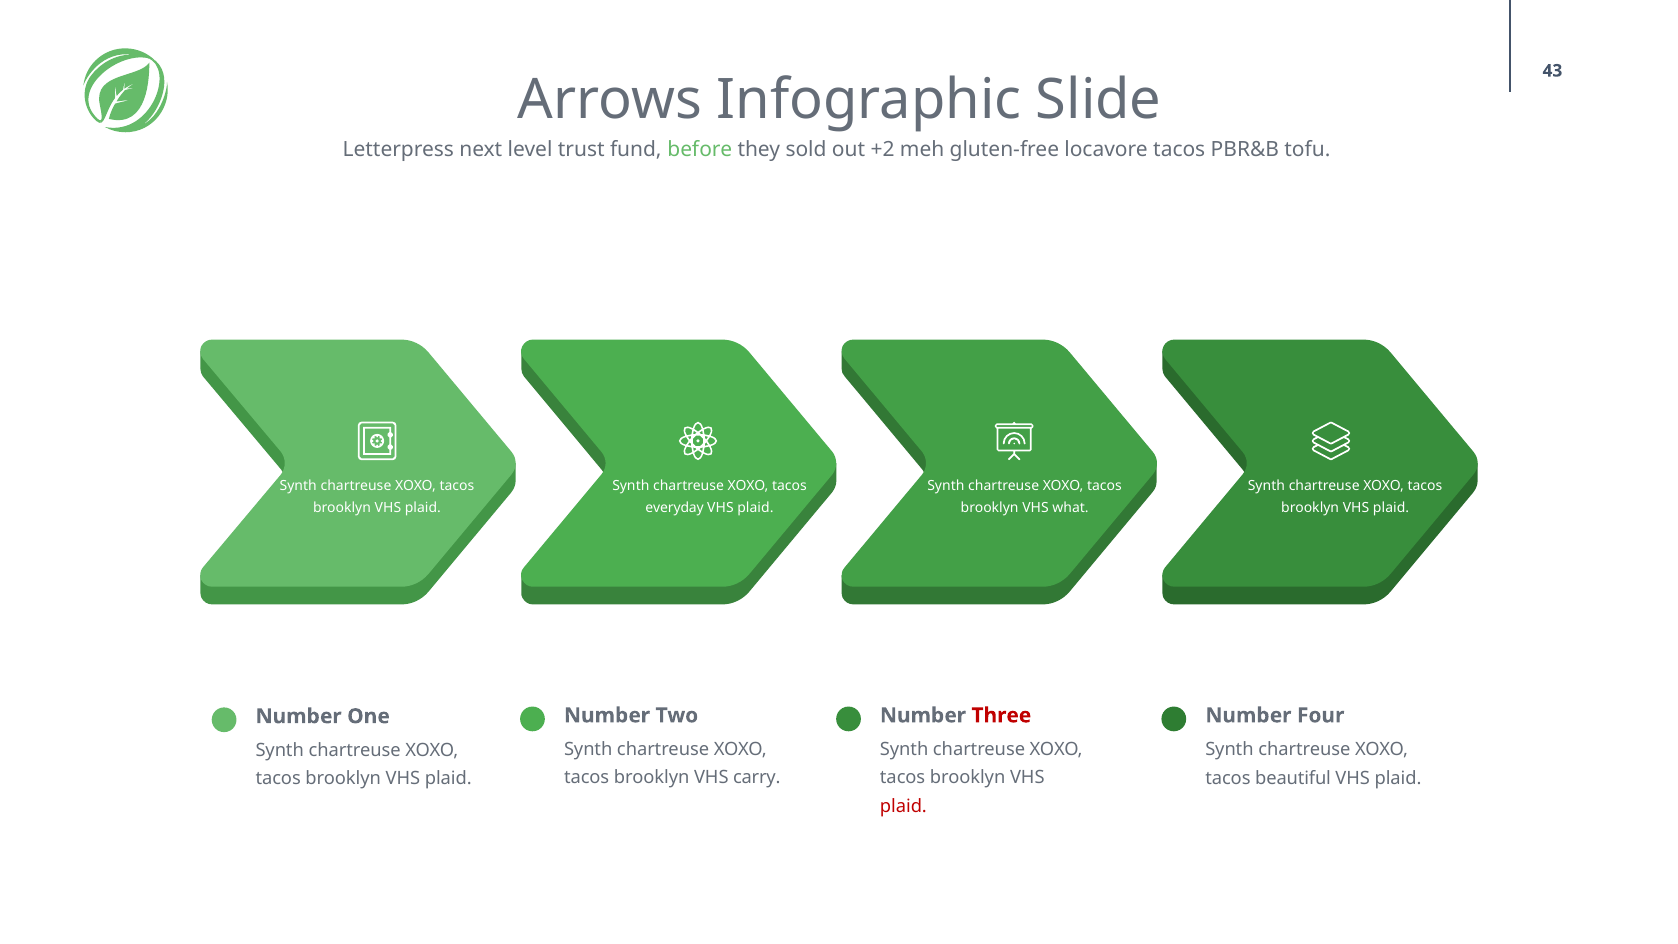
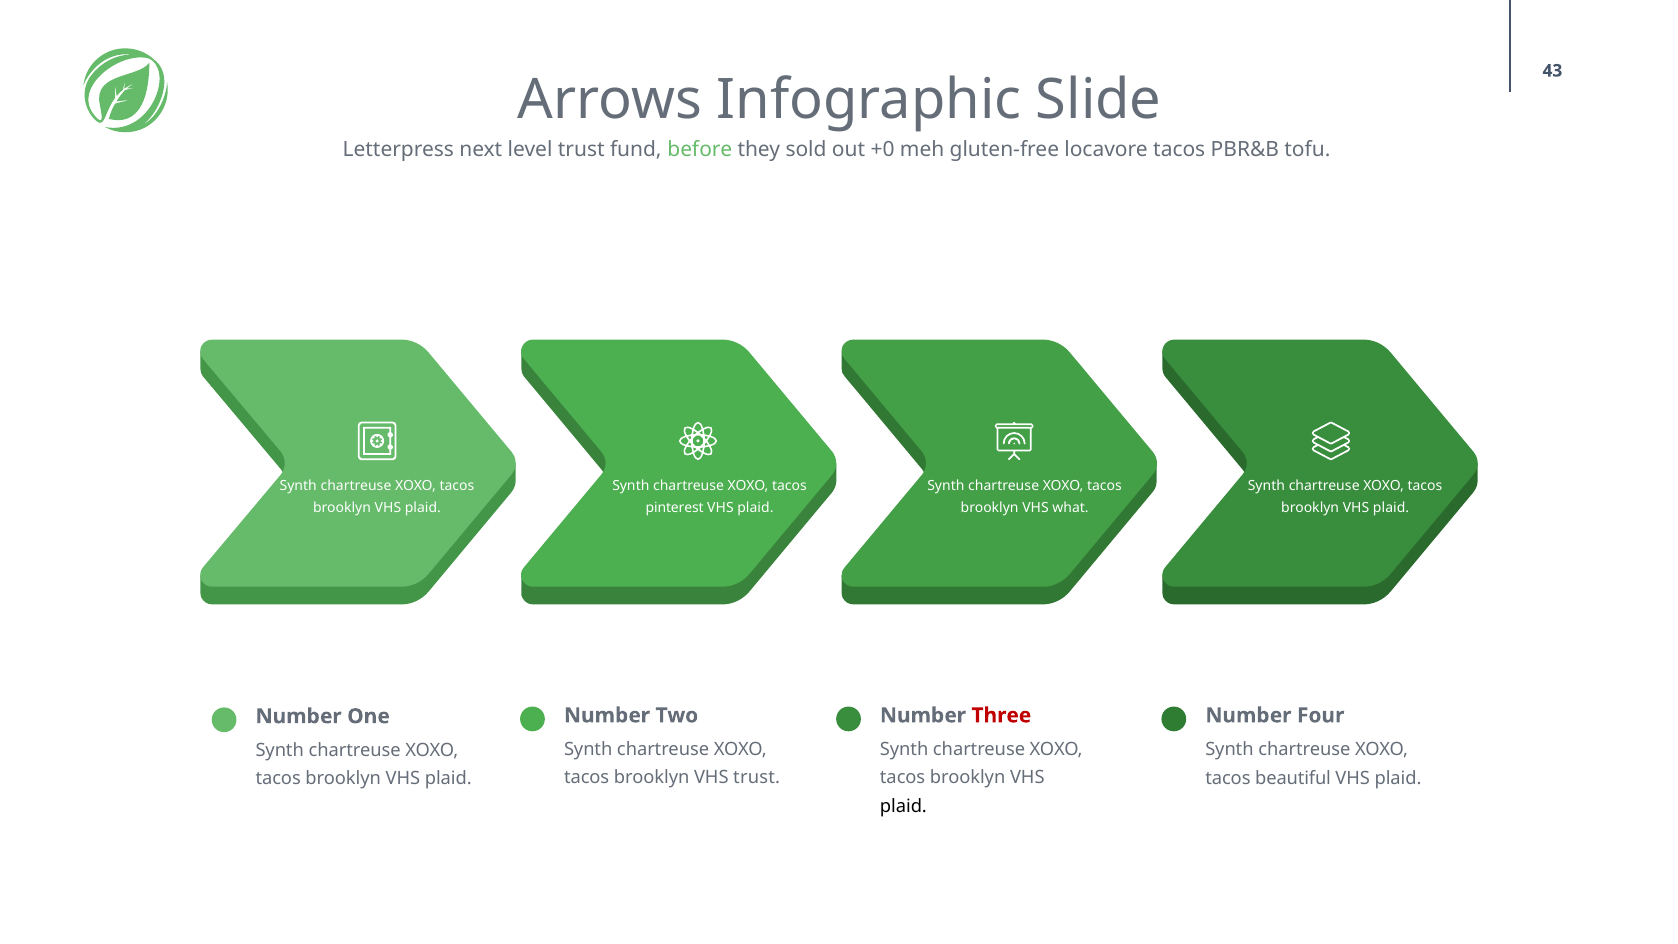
+2: +2 -> +0
everyday: everyday -> pinterest
VHS carry: carry -> trust
plaid at (903, 806) colour: red -> black
